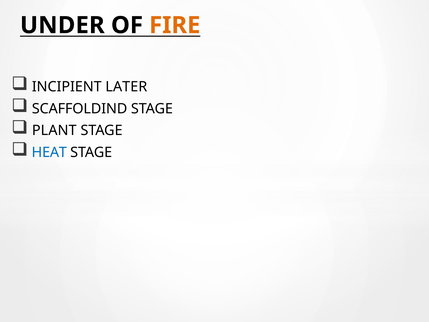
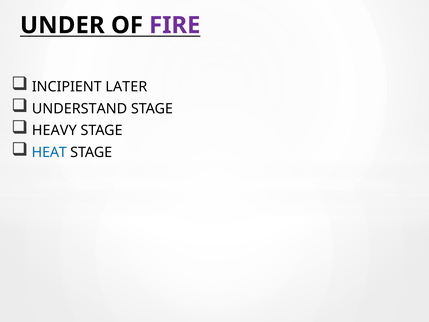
FIRE colour: orange -> purple
SCAFFOLDIND: SCAFFOLDIND -> UNDERSTAND
PLANT: PLANT -> HEAVY
